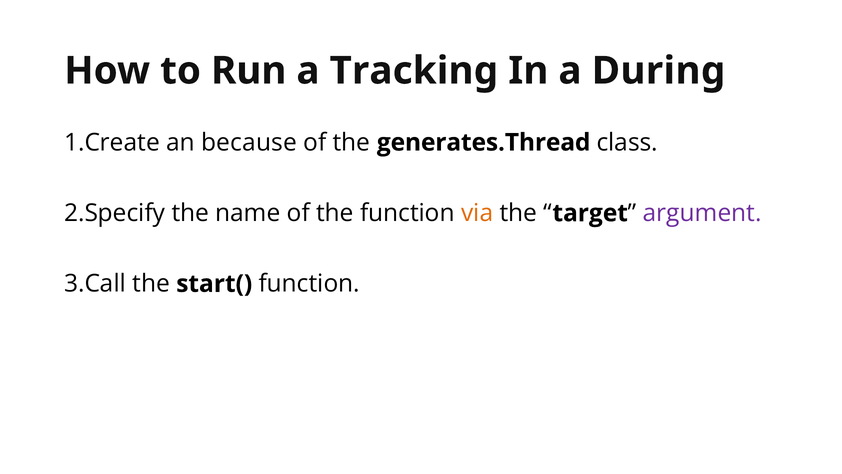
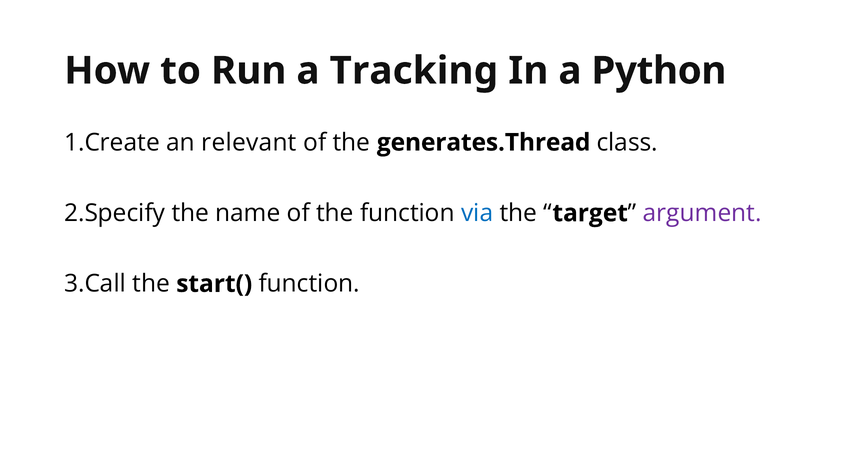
During: During -> Python
because: because -> relevant
via colour: orange -> blue
